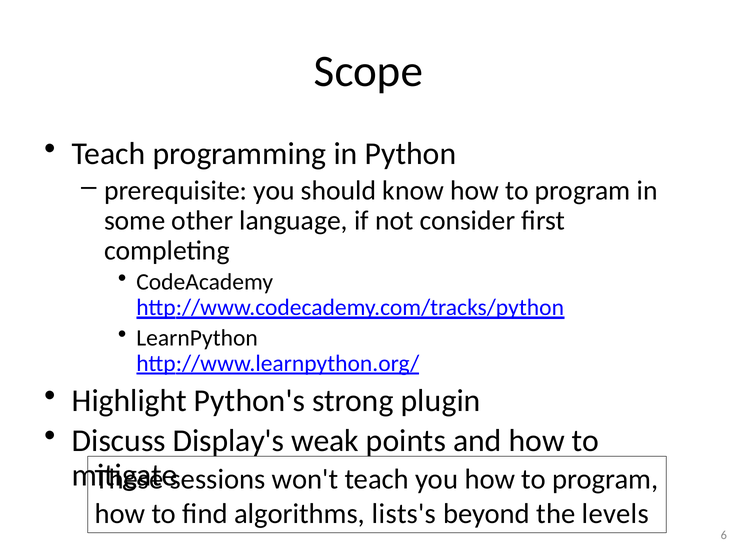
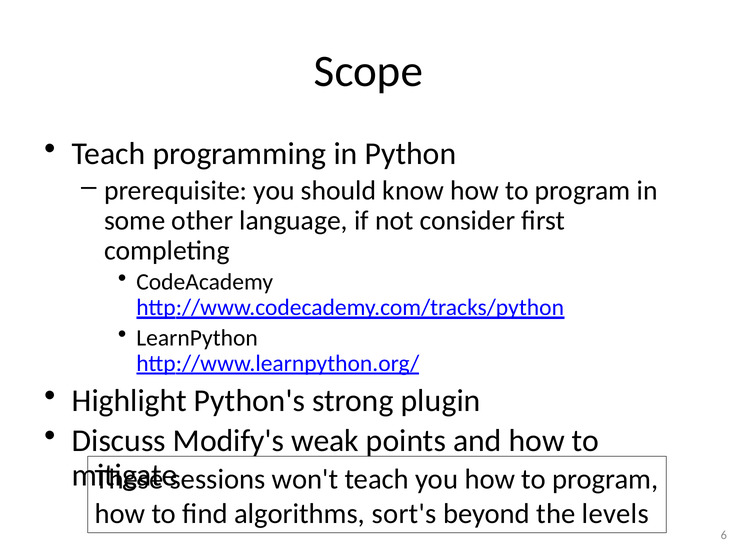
Display's: Display's -> Modify's
lists's: lists's -> sort's
